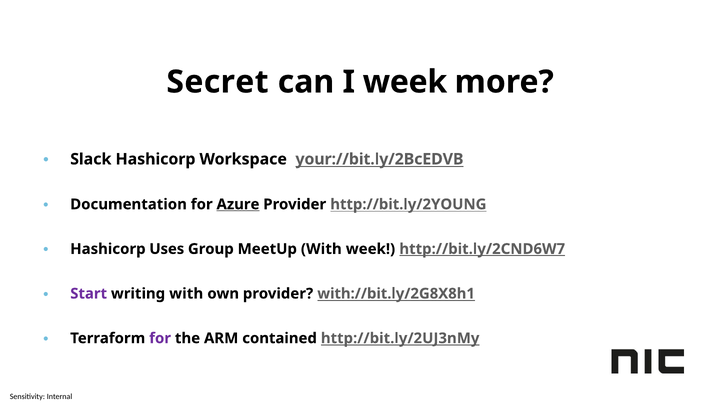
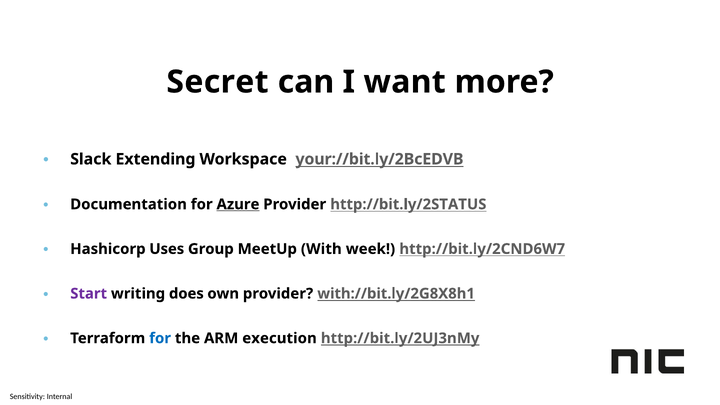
I week: week -> want
Slack Hashicorp: Hashicorp -> Extending
http://bit.ly/2YOUNG: http://bit.ly/2YOUNG -> http://bit.ly/2STATUS
http://bit.ly/2CND6W7 underline: present -> none
writing with: with -> does
for at (160, 338) colour: purple -> blue
contained: contained -> execution
